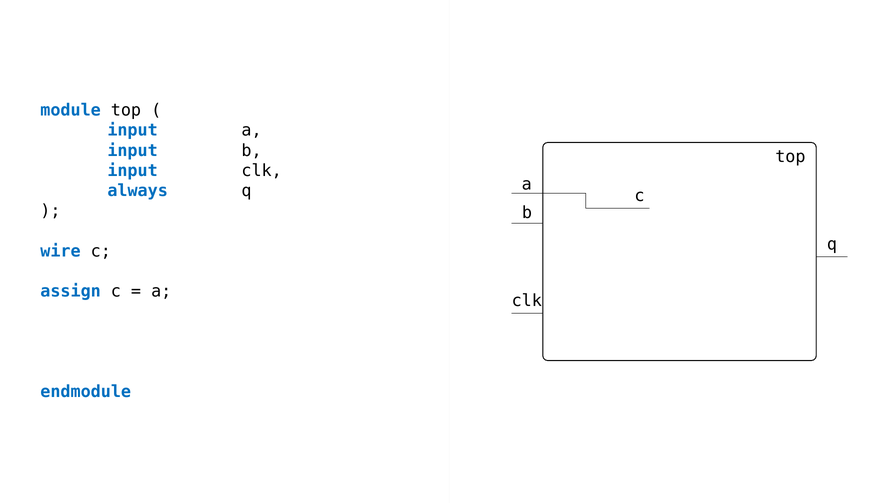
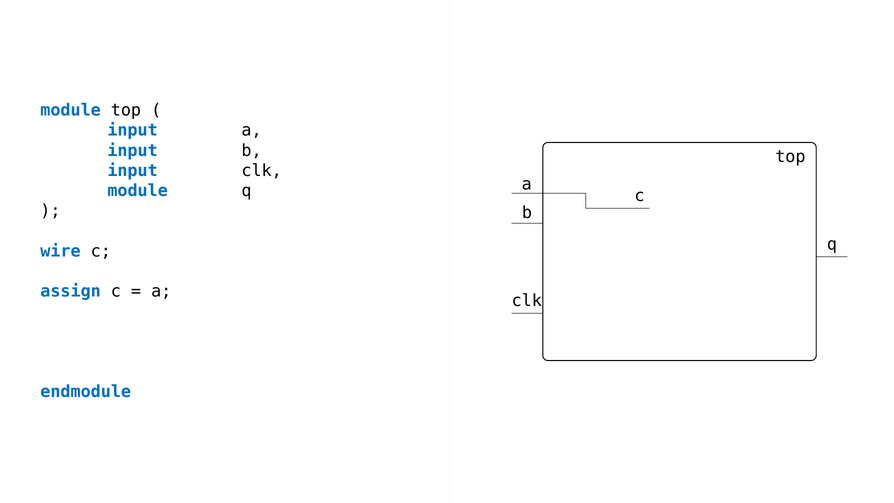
always at (138, 191): always -> module
